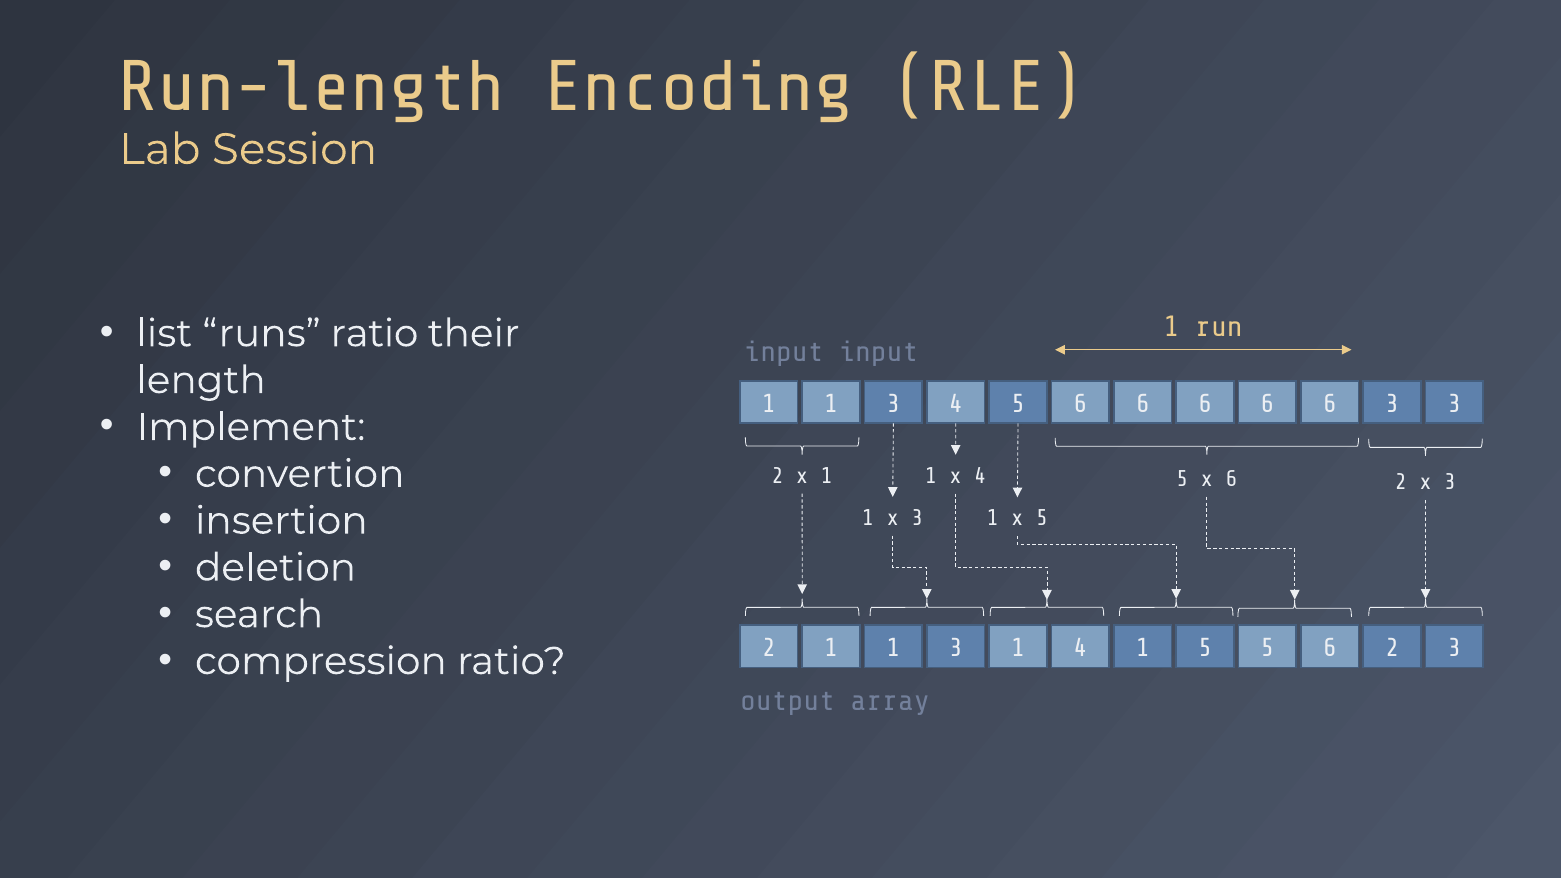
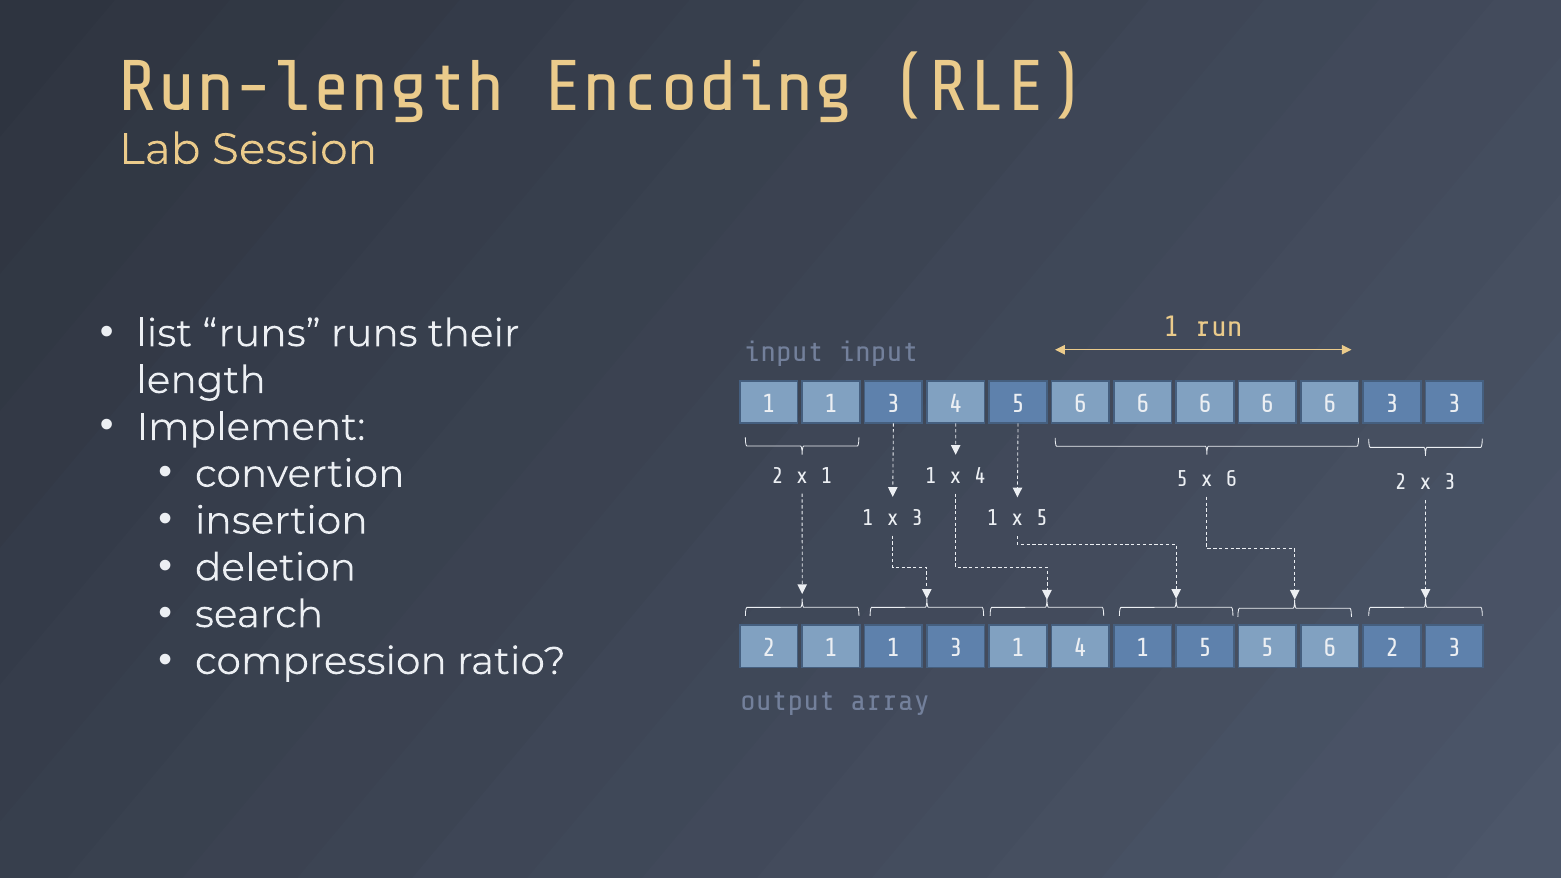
runs ratio: ratio -> runs
